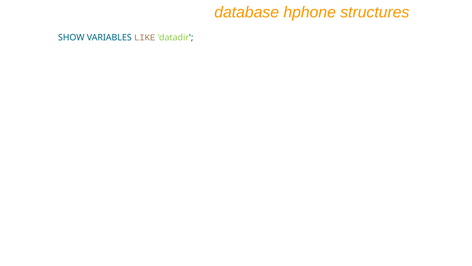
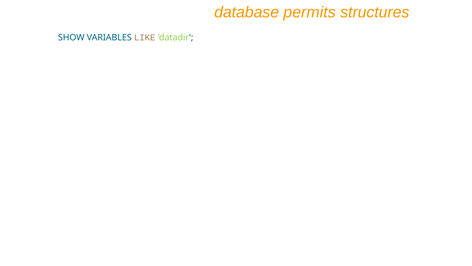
hphone: hphone -> permits
